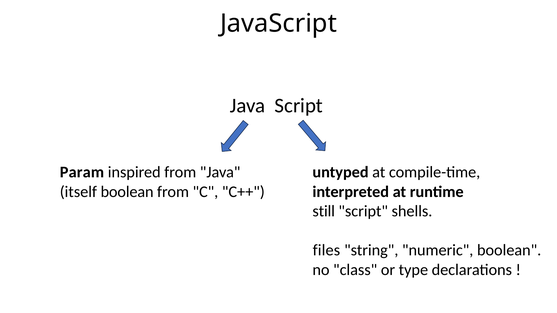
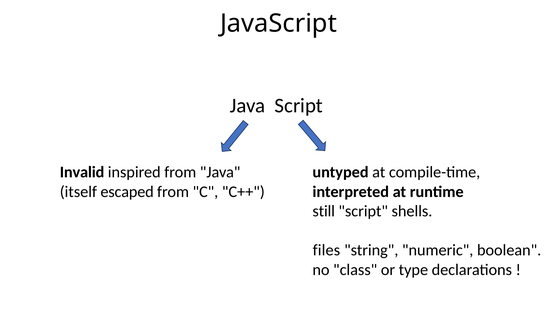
Param: Param -> Invalid
itself boolean: boolean -> escaped
